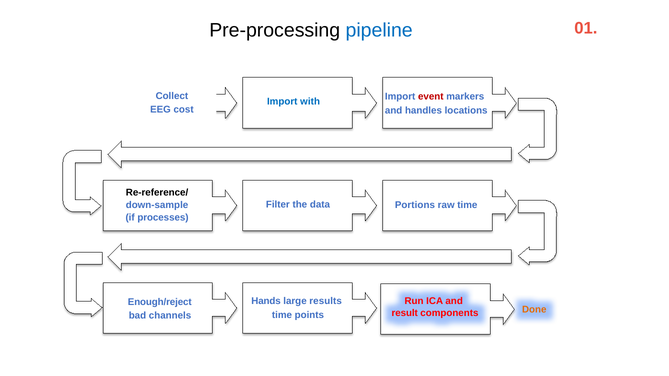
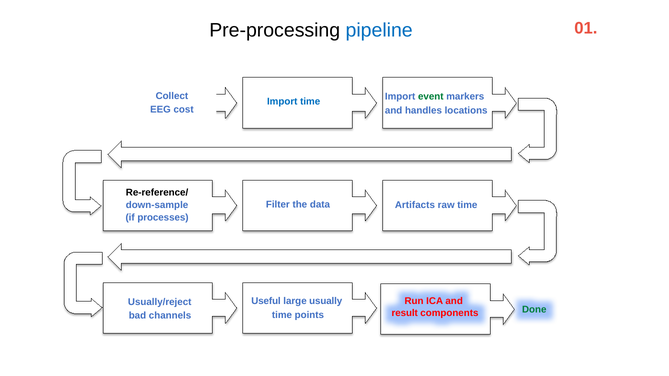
event colour: red -> green
Import with: with -> time
Portions: Portions -> Artifacts
Hands: Hands -> Useful
results: results -> usually
Enough/reject: Enough/reject -> Usually/reject
Done colour: orange -> green
